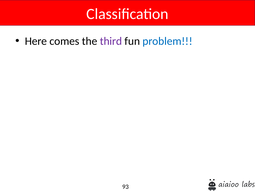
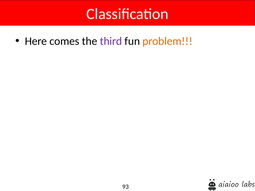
problem colour: blue -> orange
